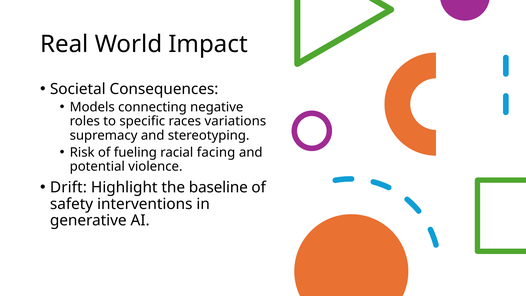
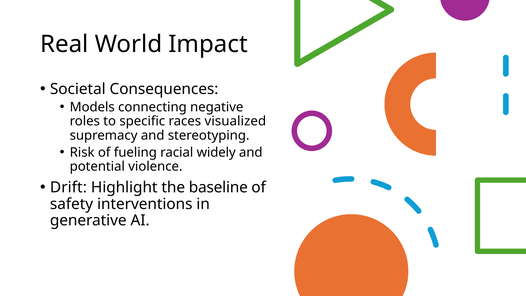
variations: variations -> visualized
facing: facing -> widely
